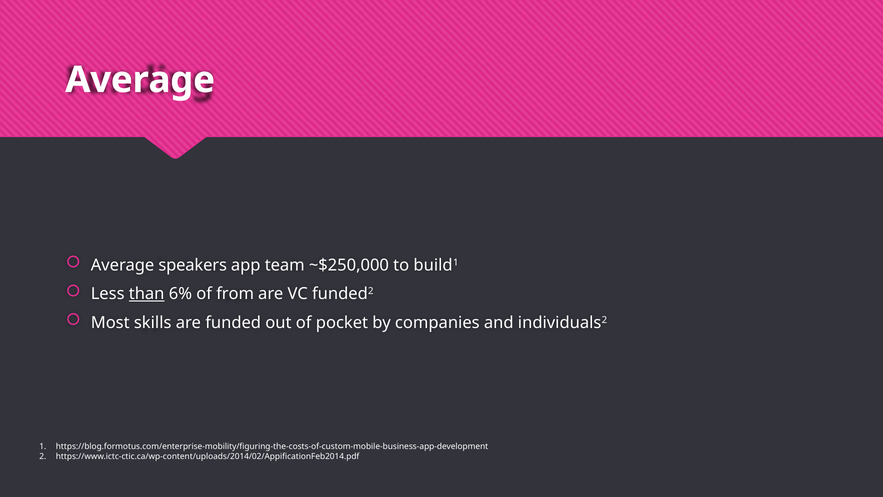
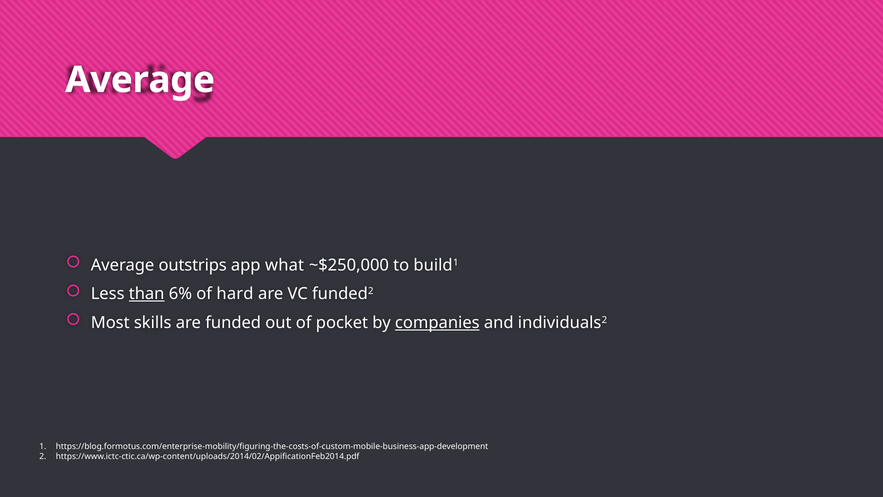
speakers: speakers -> outstrips
team: team -> what
from: from -> hard
companies underline: none -> present
